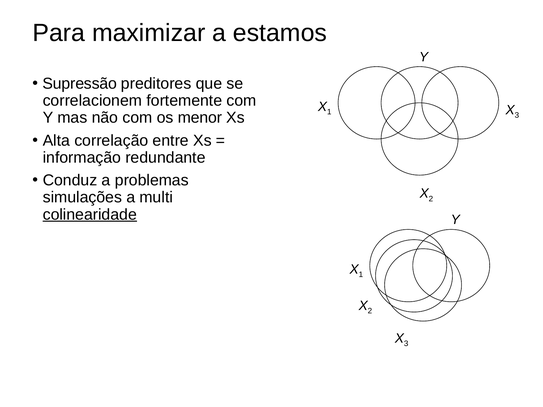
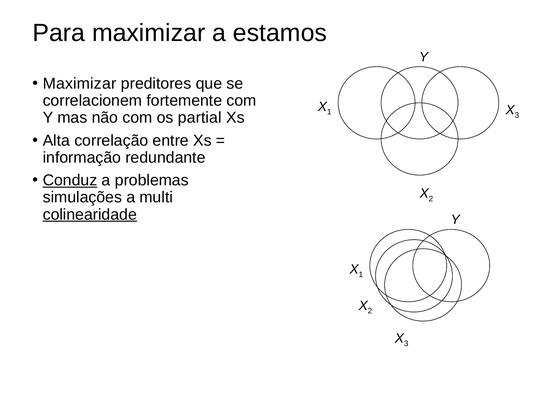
Supressão at (80, 84): Supressão -> Maximizar
menor: menor -> partial
Conduz underline: none -> present
